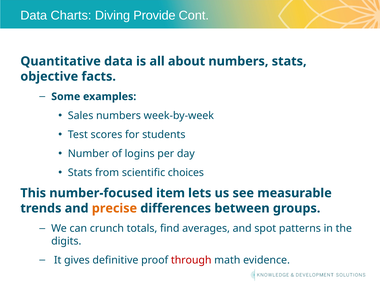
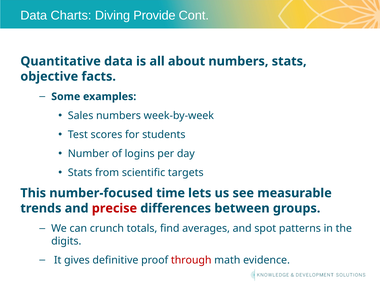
choices: choices -> targets
item: item -> time
precise colour: orange -> red
